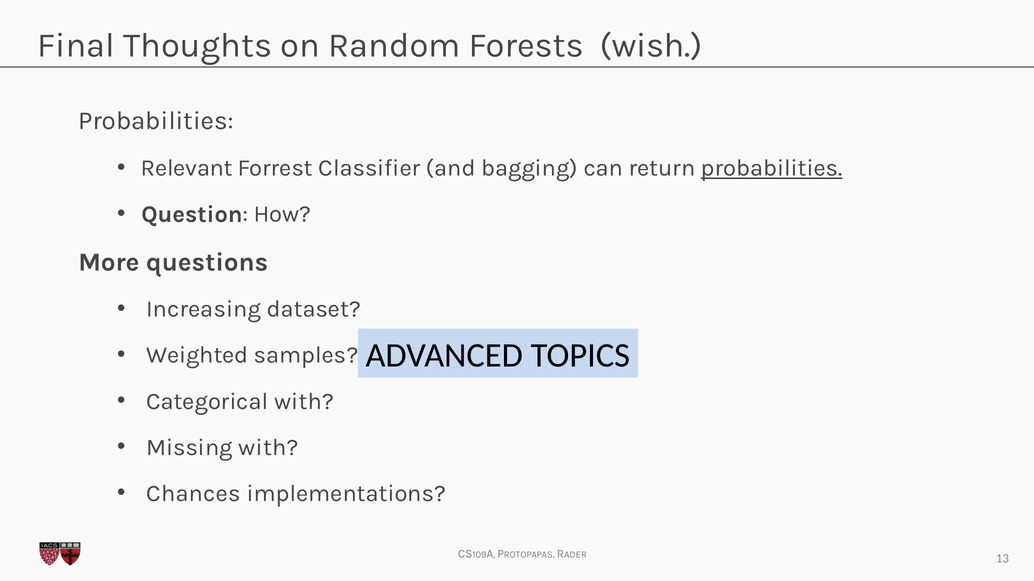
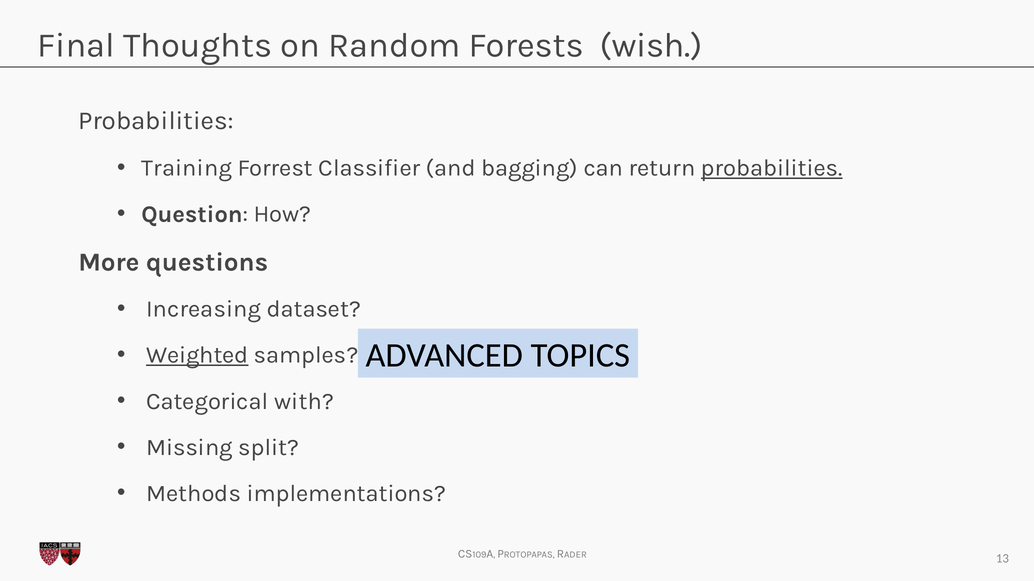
Relevant: Relevant -> Training
Weighted underline: none -> present
Missing with: with -> split
Chances: Chances -> Methods
